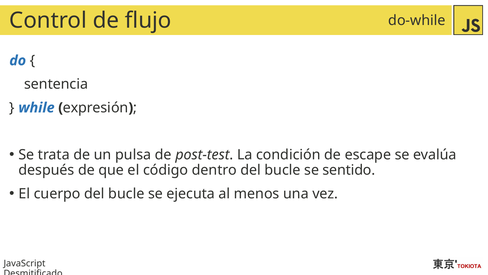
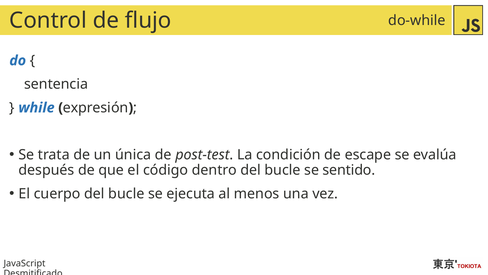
pulsa: pulsa -> única
